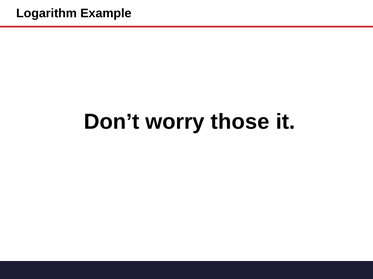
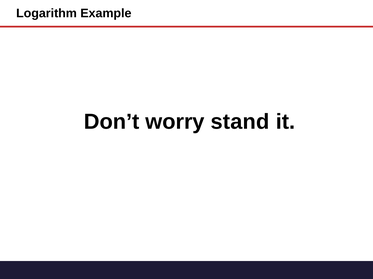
those: those -> stand
